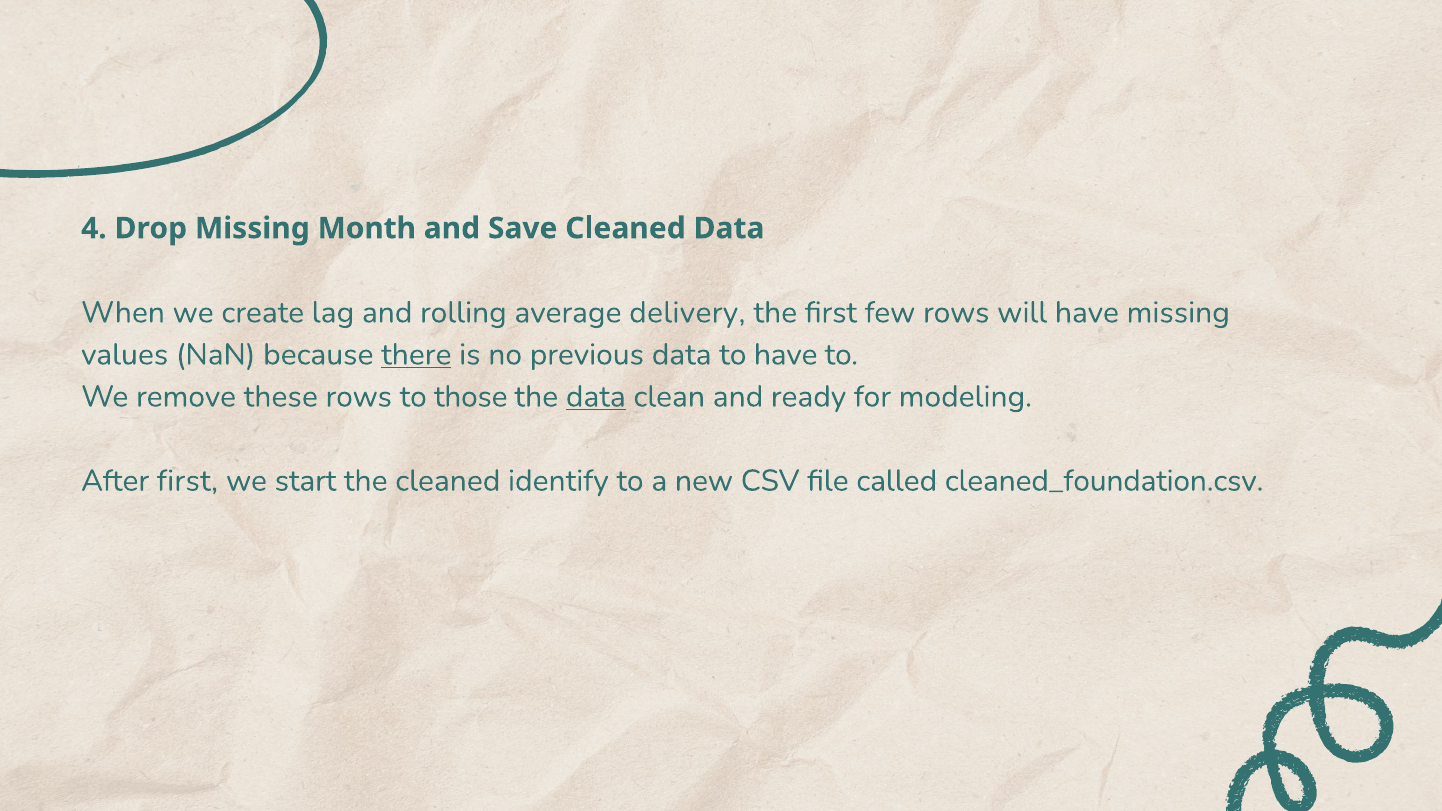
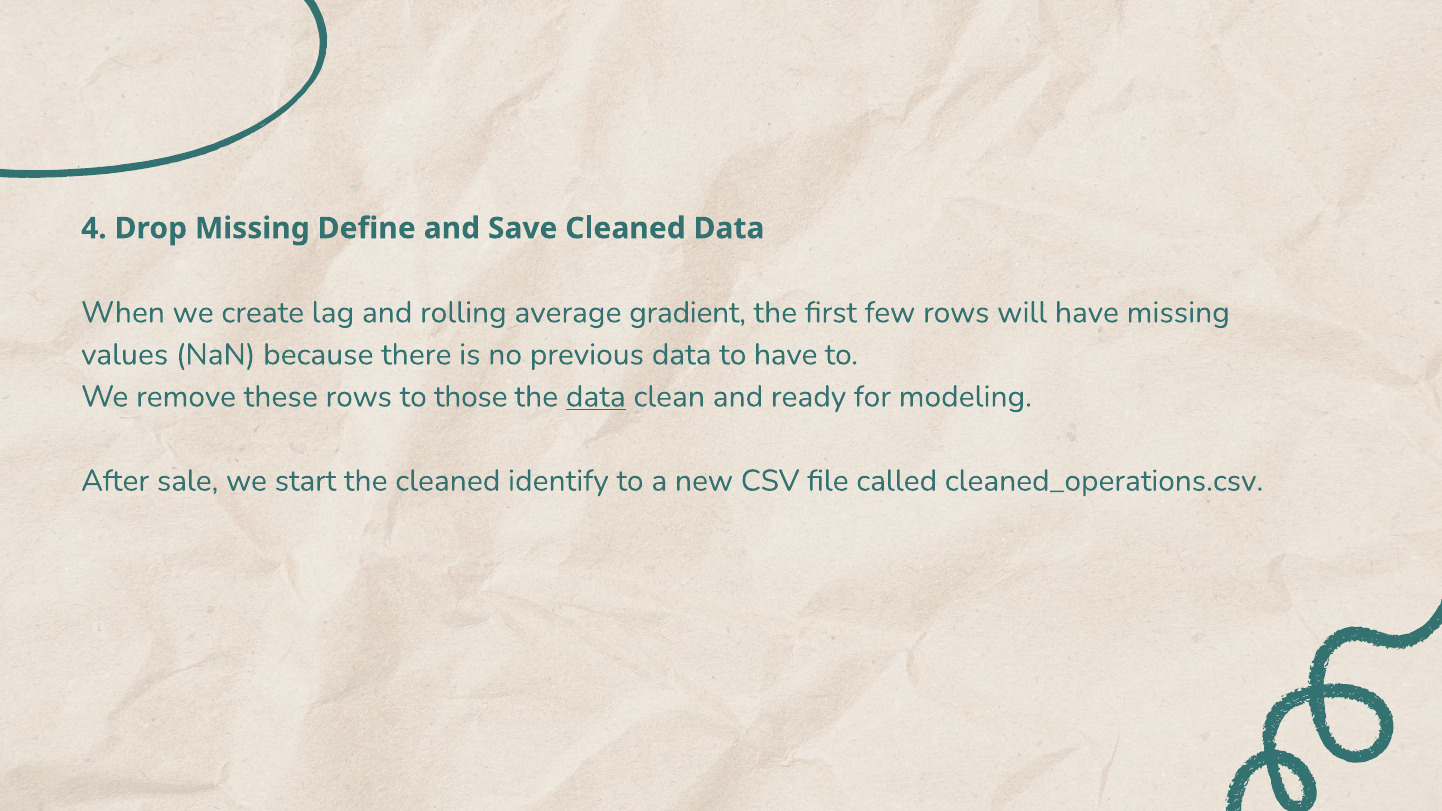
Month: Month -> Define
delivery: delivery -> gradient
there underline: present -> none
After first: first -> sale
cleaned_foundation.csv: cleaned_foundation.csv -> cleaned_operations.csv
